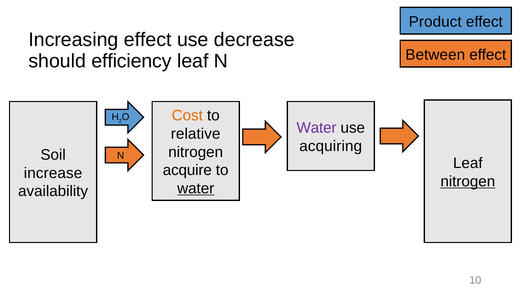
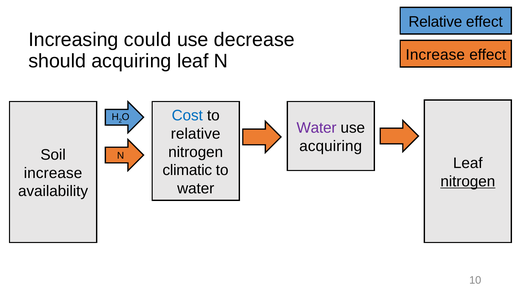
Product at (435, 22): Product -> Relative
Increasing effect: effect -> could
Between at (435, 55): Between -> Increase
should efficiency: efficiency -> acquiring
Cost colour: orange -> blue
acquire: acquire -> climatic
water at (196, 189) underline: present -> none
